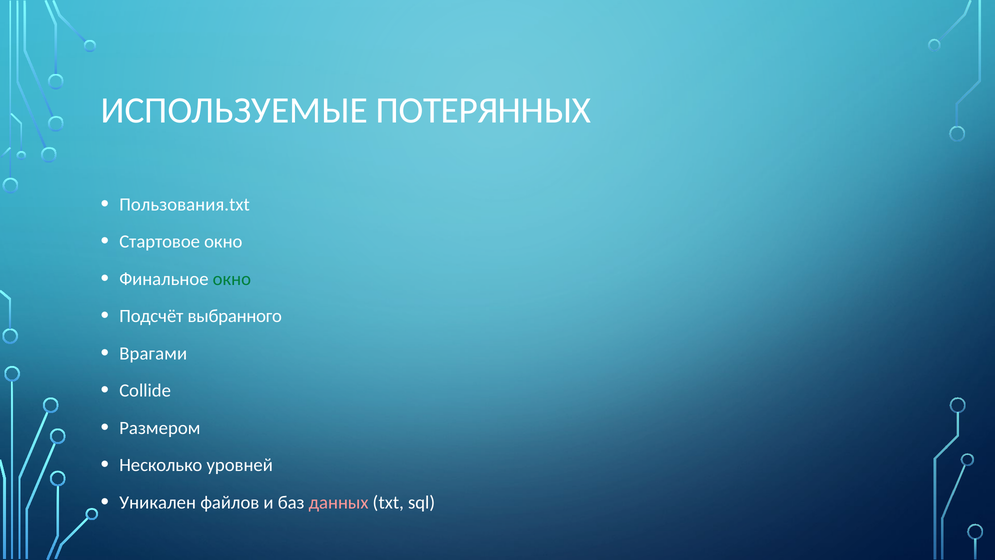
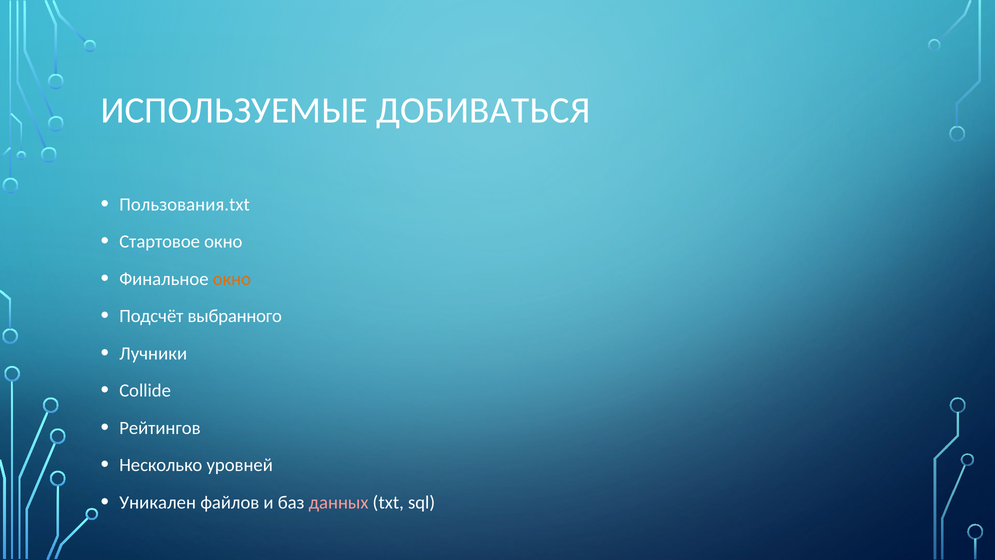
ПОТЕРЯННЫХ: ПОТЕРЯННЫХ -> ДОБИВАТЬСЯ
окно at (232, 279) colour: green -> orange
Врагами: Врагами -> Лучники
Размером: Размером -> Рейтингов
